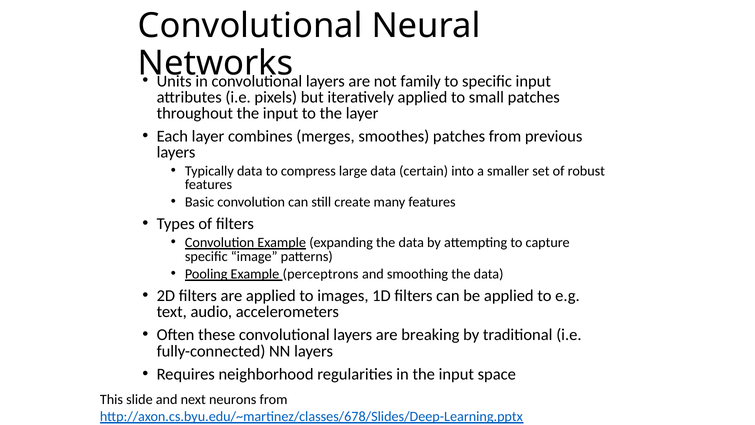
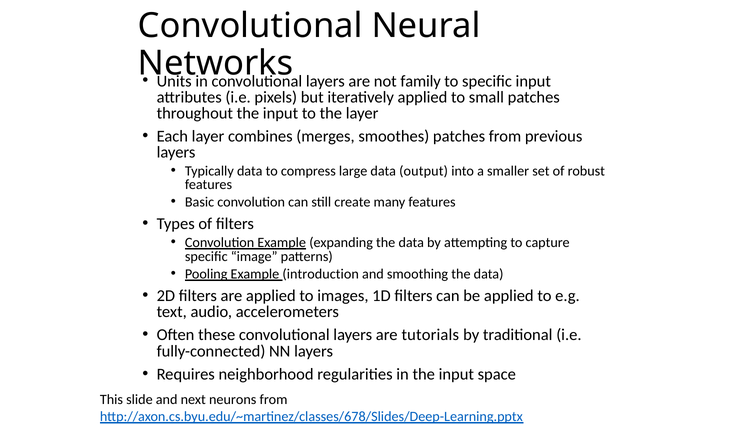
certain: certain -> output
perceptrons: perceptrons -> introduction
breaking: breaking -> tutorials
